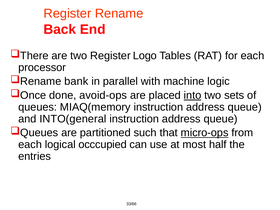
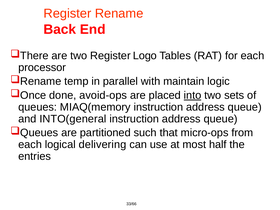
bank: bank -> temp
machine: machine -> maintain
micro-ops underline: present -> none
occcupied: occcupied -> delivering
